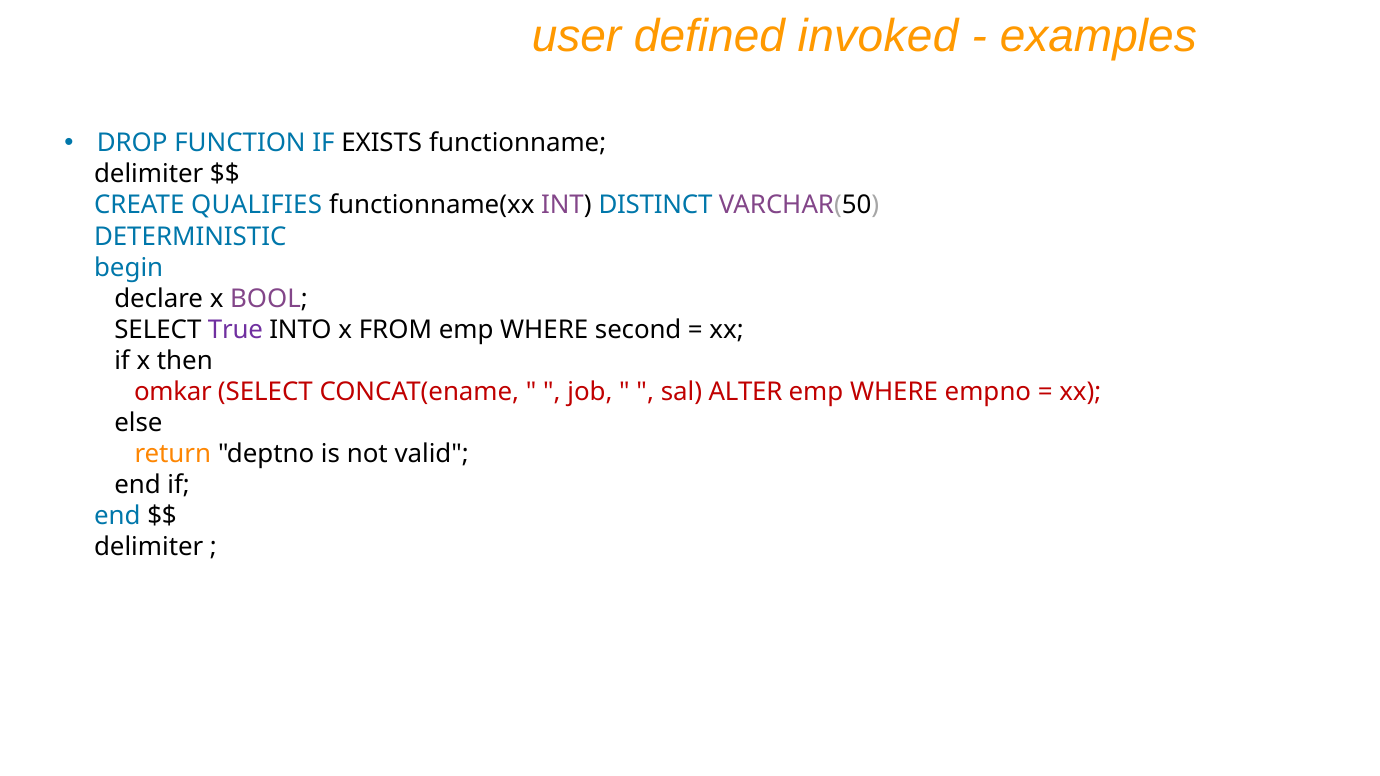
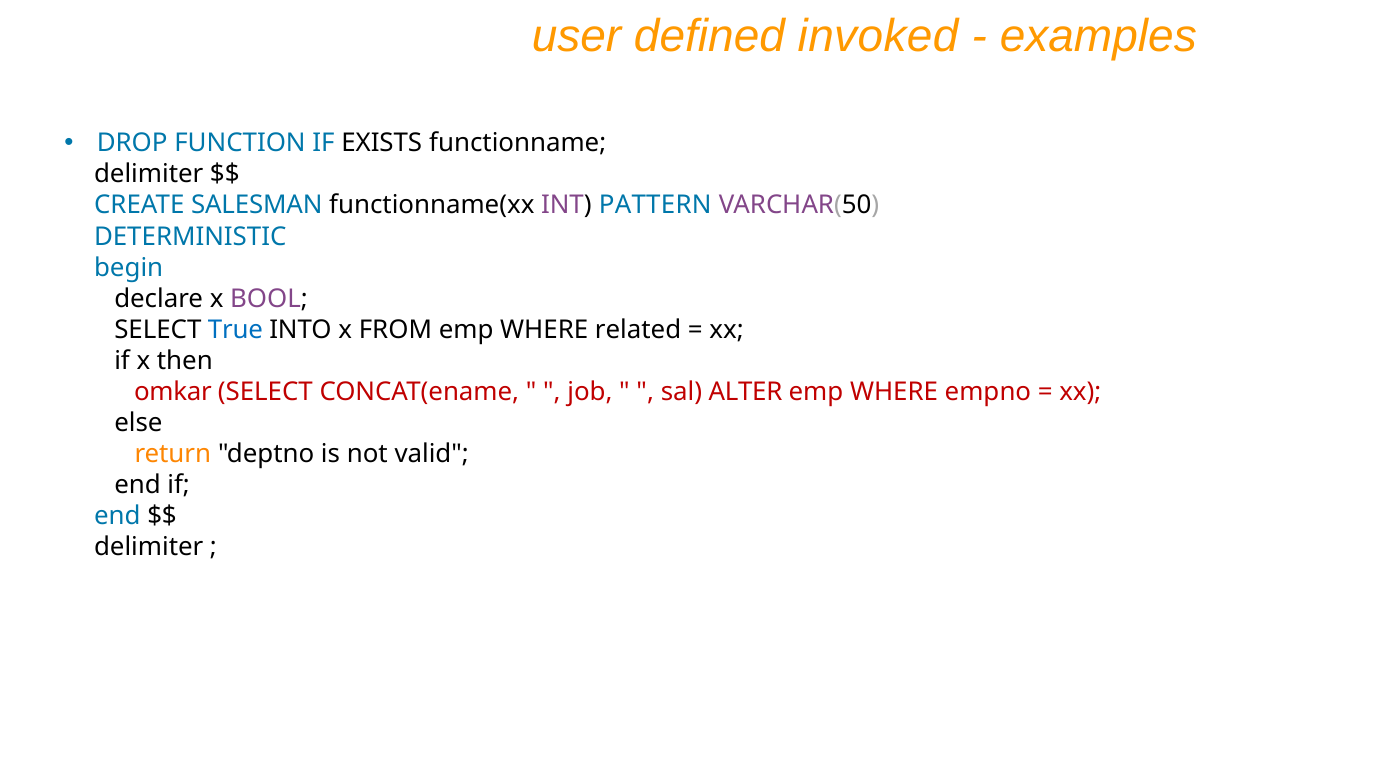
QUALIFIES: QUALIFIES -> SALESMAN
DISTINCT: DISTINCT -> PATTERN
True colour: purple -> blue
second: second -> related
